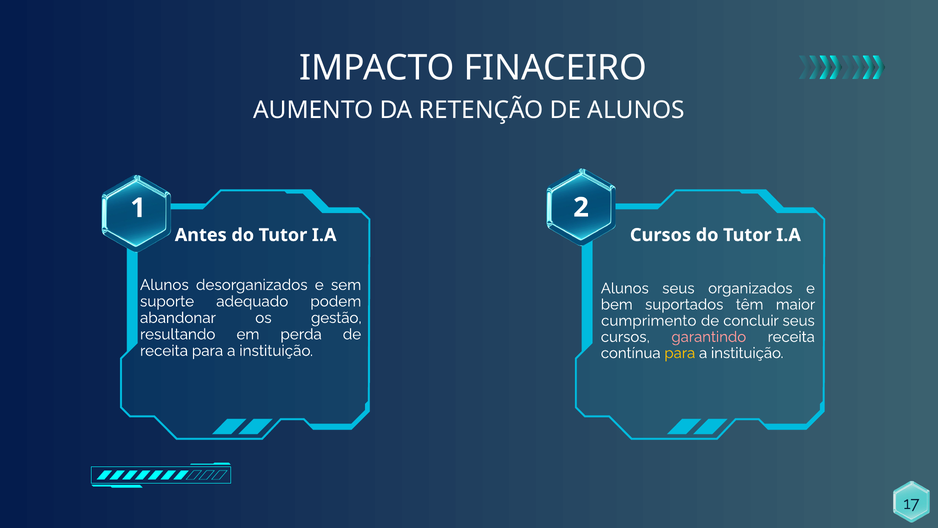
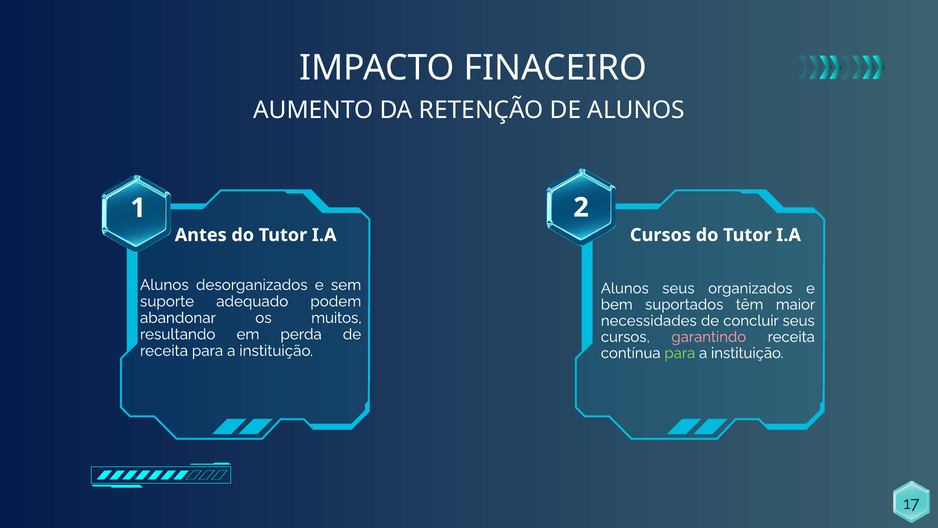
gestão: gestão -> muitos
cumprimento: cumprimento -> necessidades
para at (680, 353) colour: yellow -> light green
